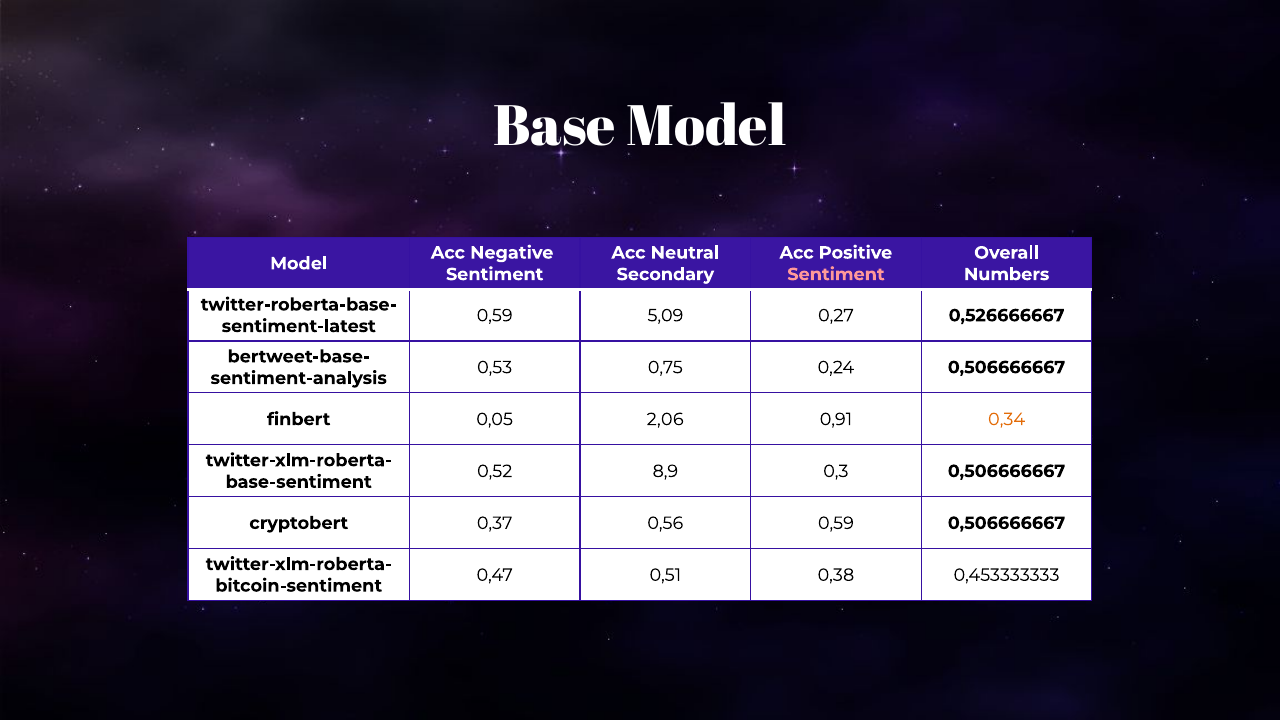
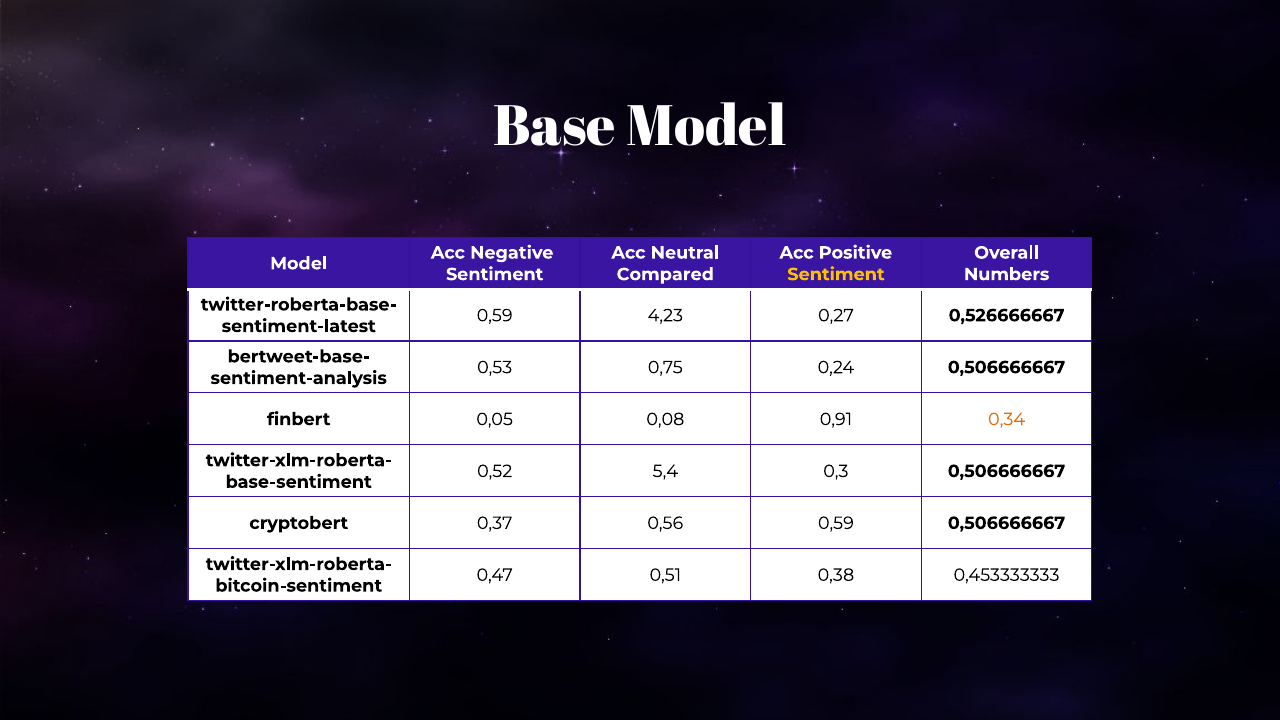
Secondary: Secondary -> Compared
Sentiment at (836, 274) colour: pink -> yellow
5,09: 5,09 -> 4,23
2,06: 2,06 -> 0,08
8,9: 8,9 -> 5,4
